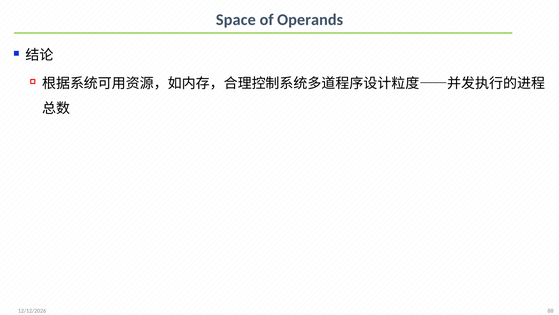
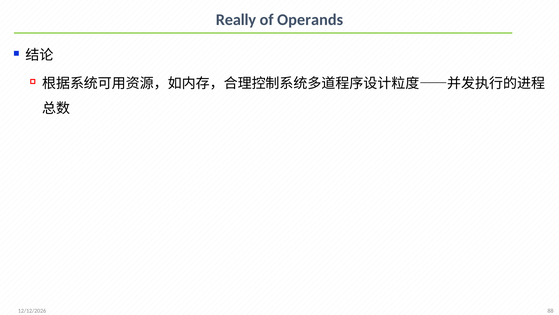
Space: Space -> Really
